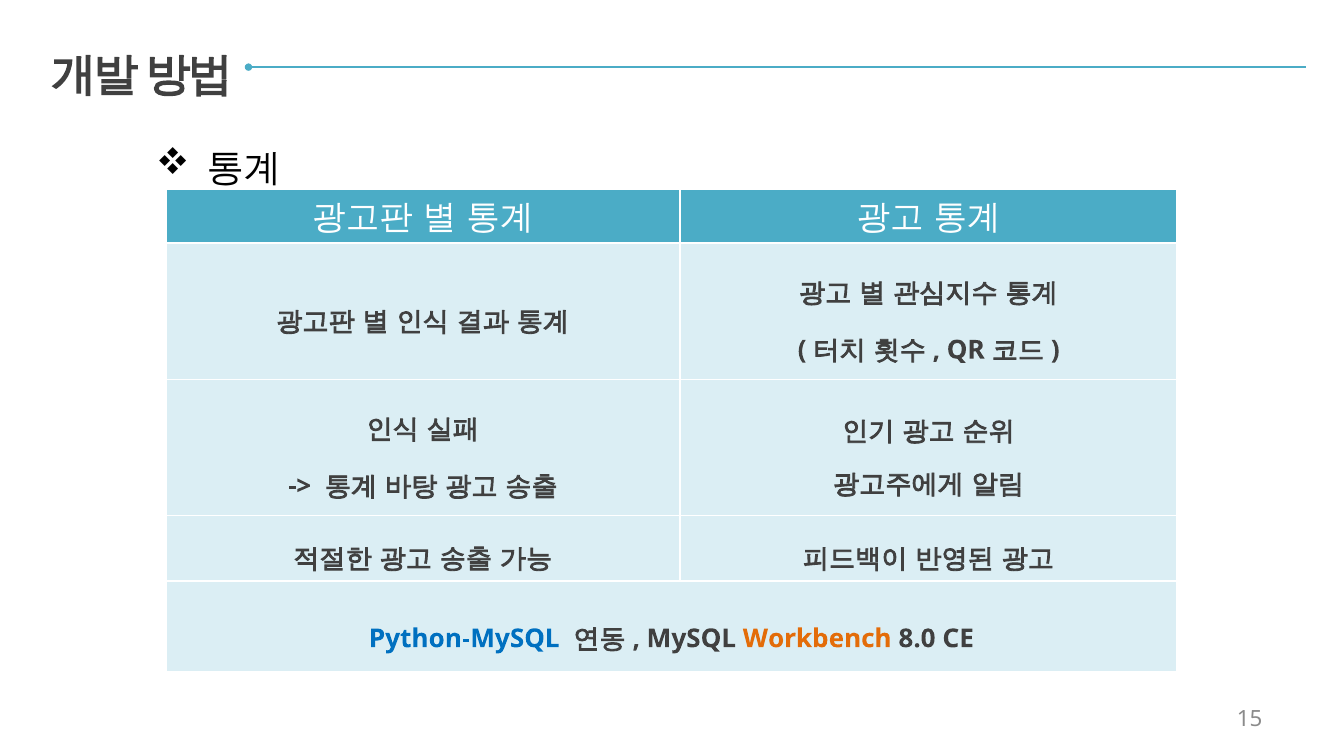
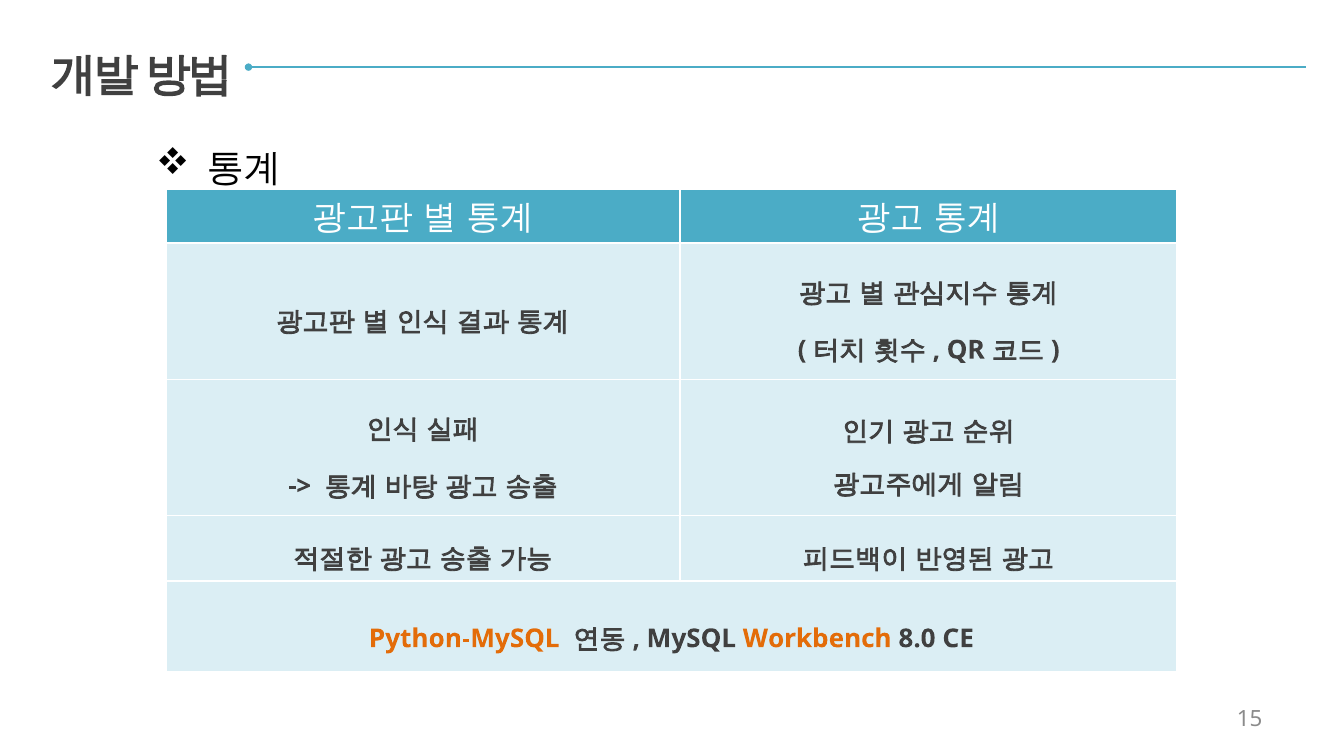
Python-MySQL colour: blue -> orange
